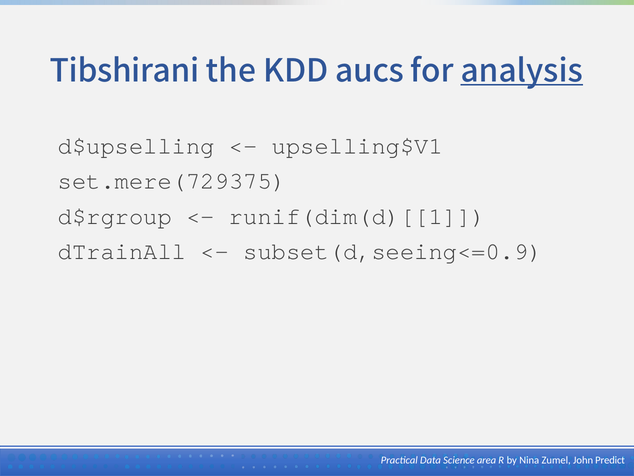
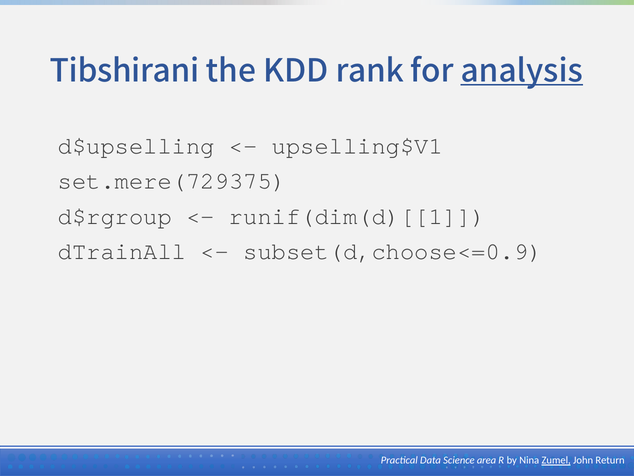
aucs: aucs -> rank
subset(d,seeing<=0.9: subset(d,seeing<=0.9 -> subset(d,choose<=0.9
Zumel underline: none -> present
Predict: Predict -> Return
